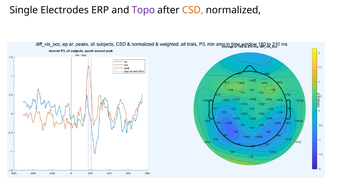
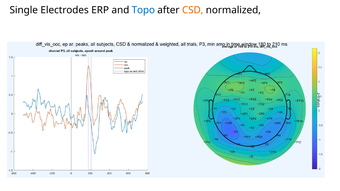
Topo colour: purple -> blue
